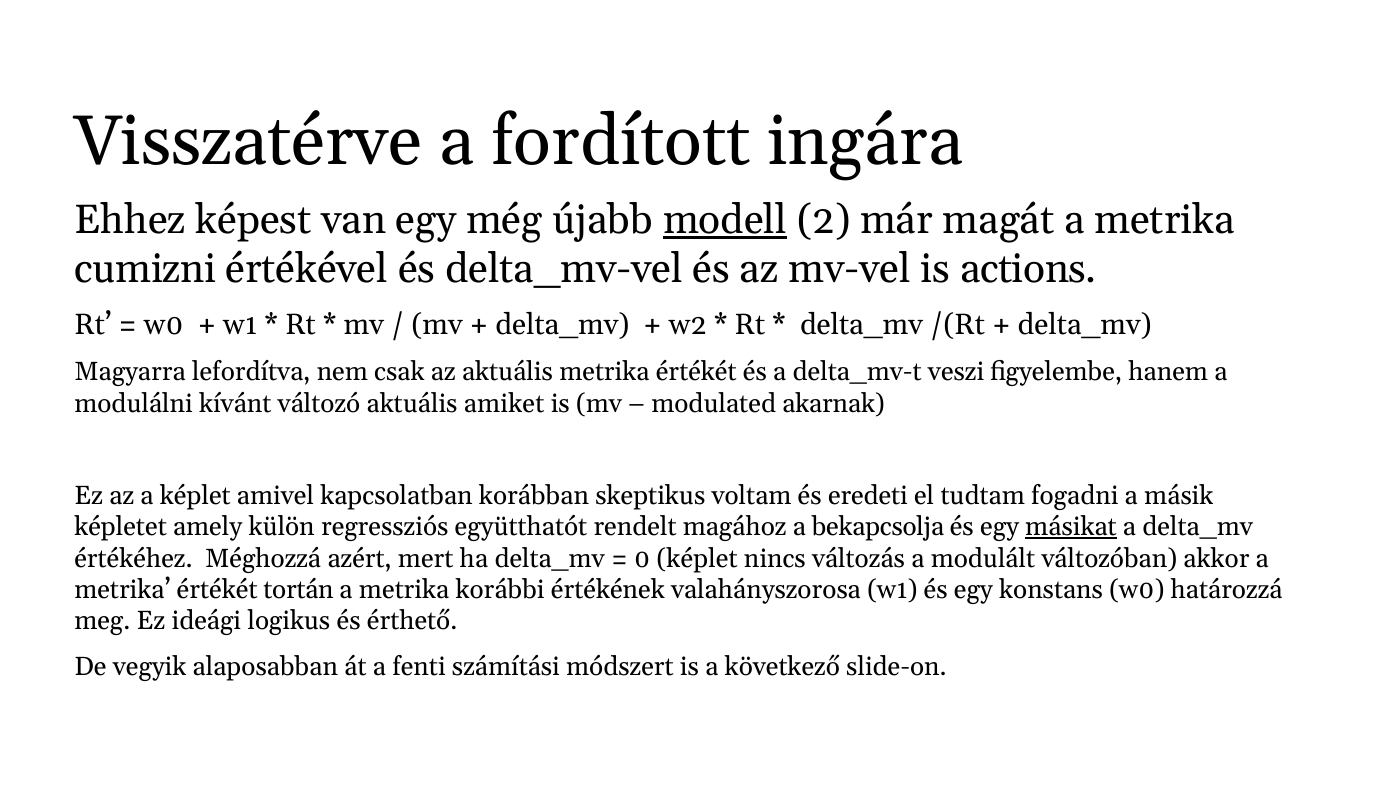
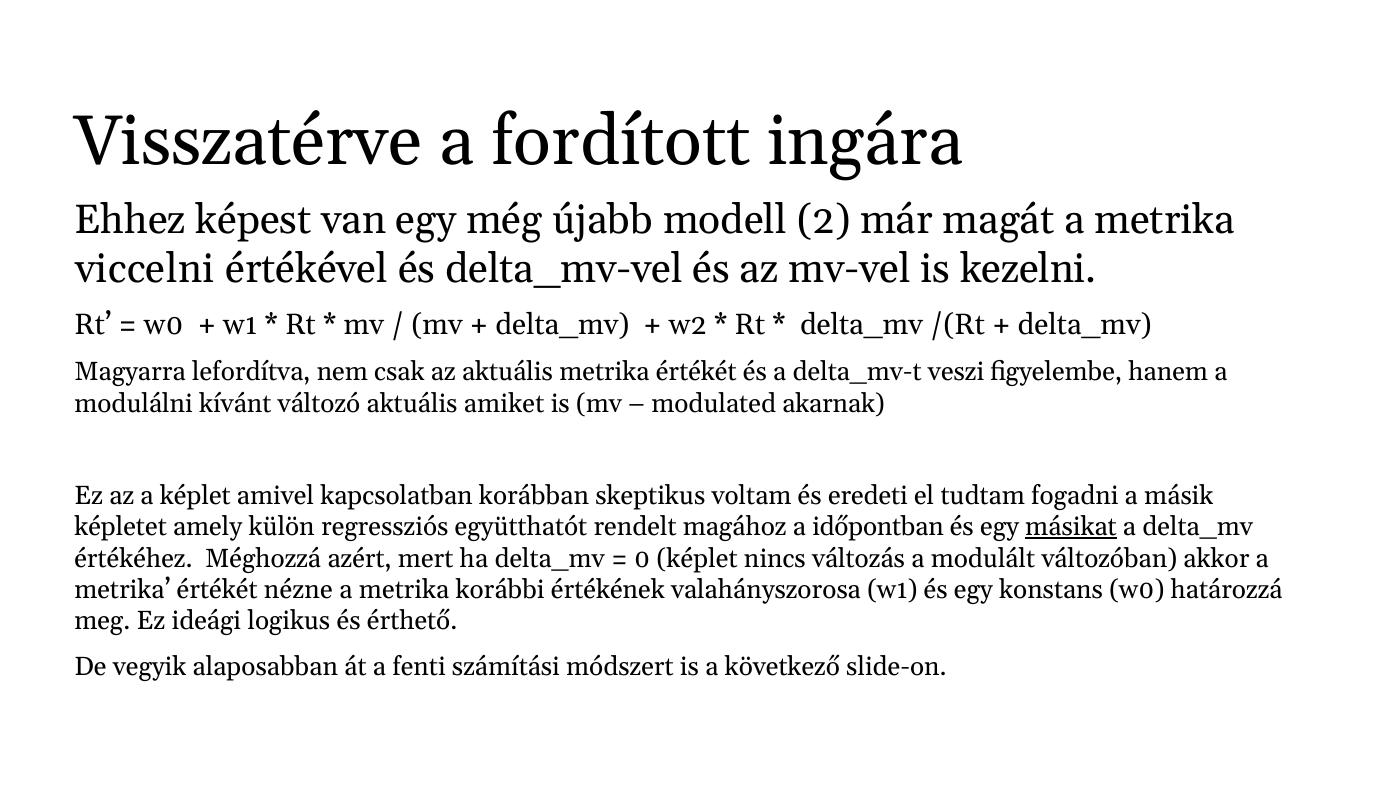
modell underline: present -> none
cumizni: cumizni -> viccelni
actions: actions -> kezelni
bekapcsolja: bekapcsolja -> időpontban
tortán: tortán -> nézne
